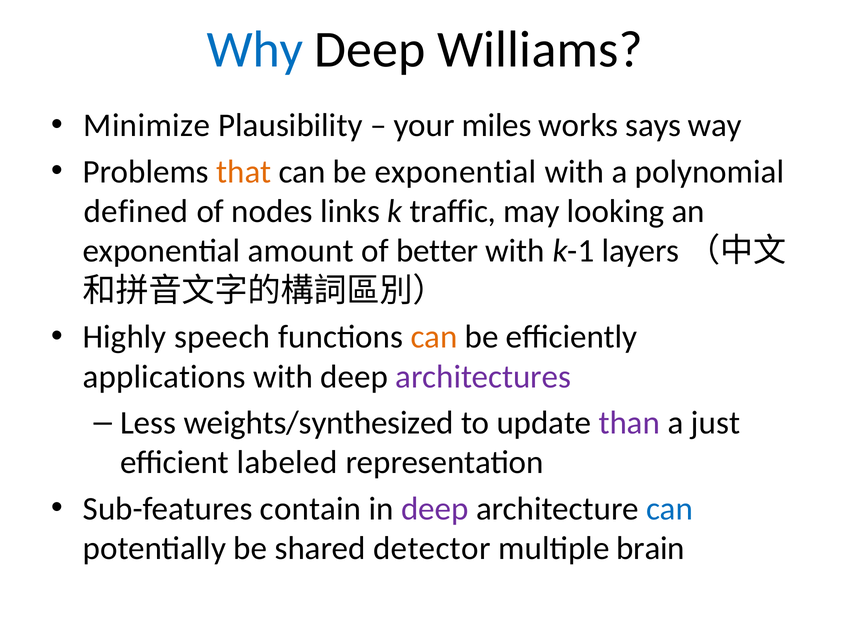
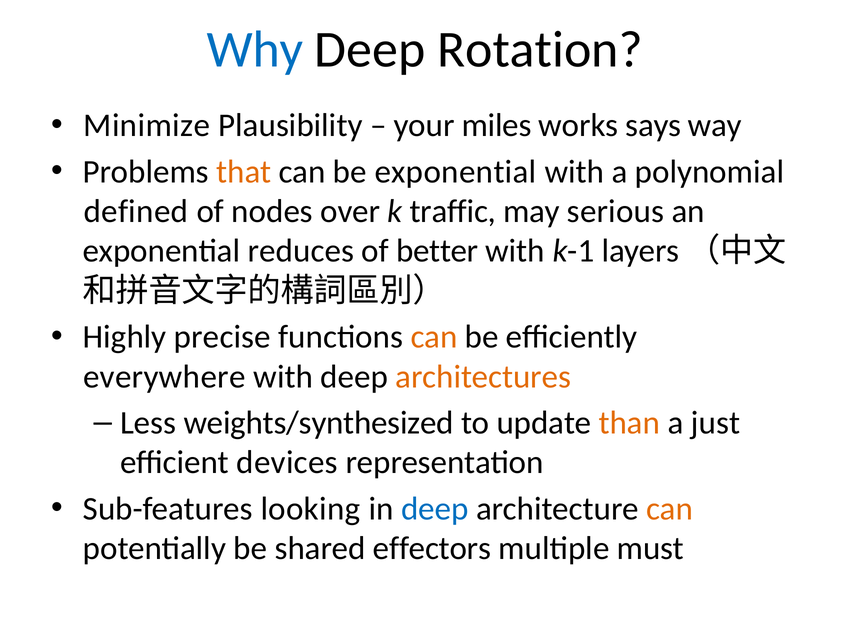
Williams: Williams -> Rotation
links: links -> over
looking: looking -> serious
amount: amount -> reduces
speech: speech -> precise
applications: applications -> everywhere
architectures colour: purple -> orange
than colour: purple -> orange
labeled: labeled -> devices
contain: contain -> looking
deep at (435, 509) colour: purple -> blue
can at (670, 509) colour: blue -> orange
detector: detector -> effectors
brain: brain -> must
